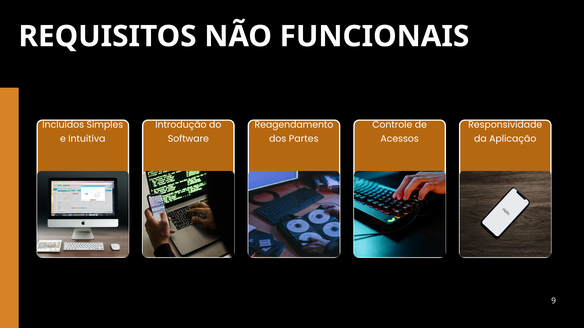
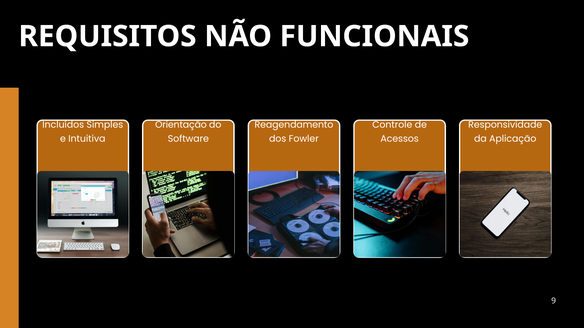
Introdução: Introdução -> Orientação
Partes: Partes -> Fowler
